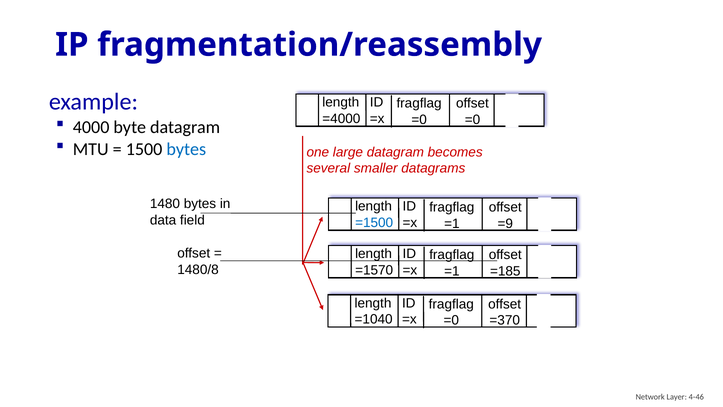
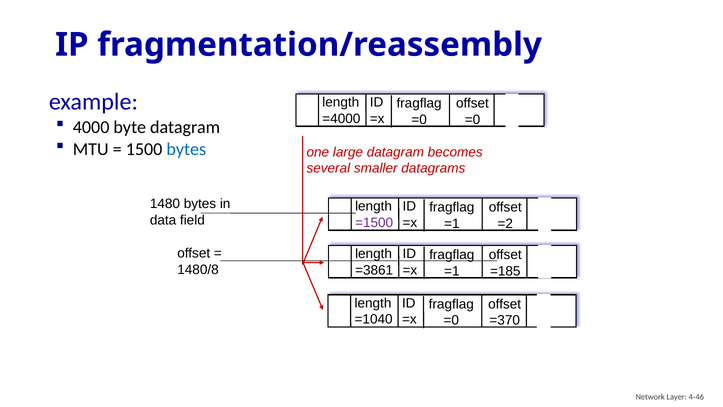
=1500 colour: blue -> purple
=9: =9 -> =2
=1570: =1570 -> =3861
